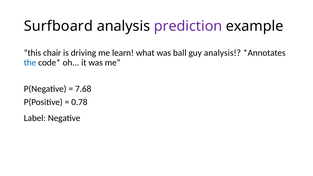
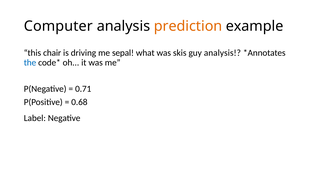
Surfboard: Surfboard -> Computer
prediction colour: purple -> orange
learn: learn -> sepal
ball: ball -> skis
7.68: 7.68 -> 0.71
0.78: 0.78 -> 0.68
